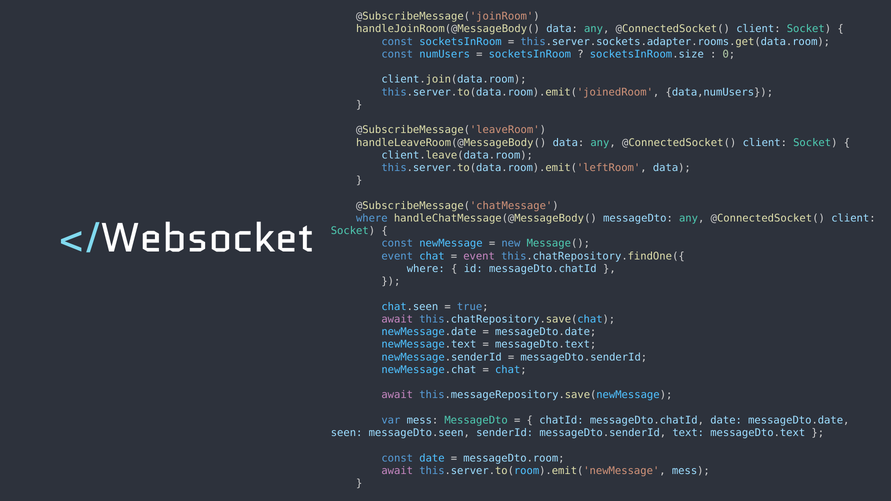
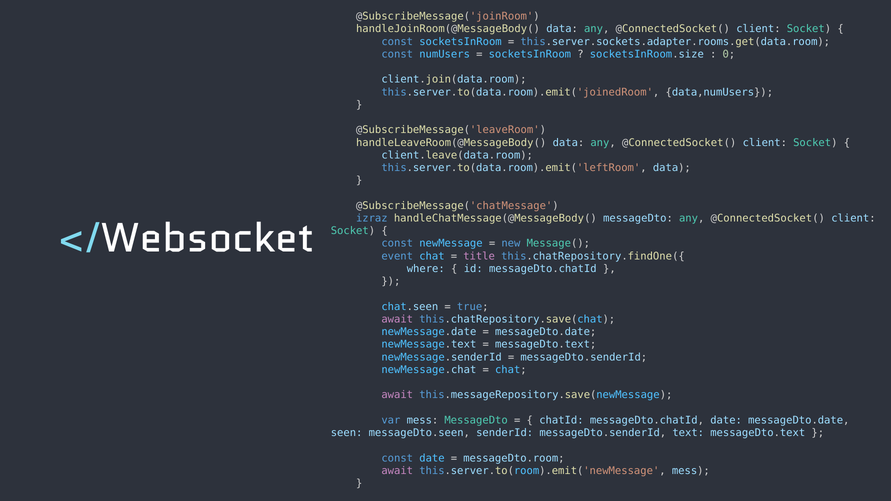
where at (372, 218): where -> izraz
event at (479, 256): event -> title
